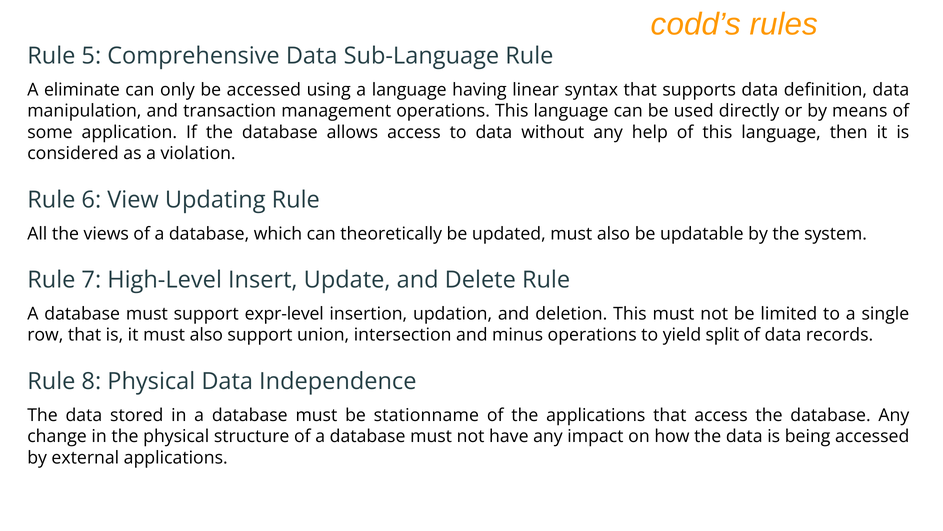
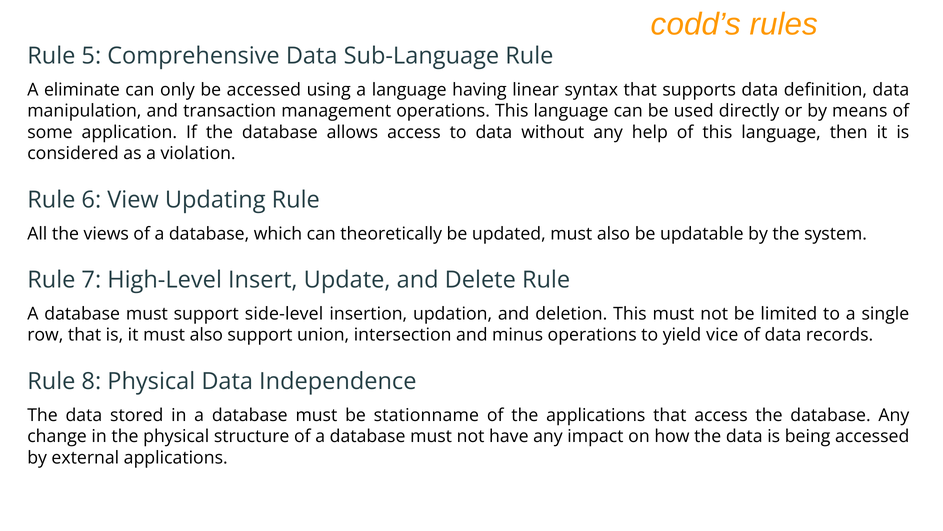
expr-level: expr-level -> side-level
split: split -> vice
